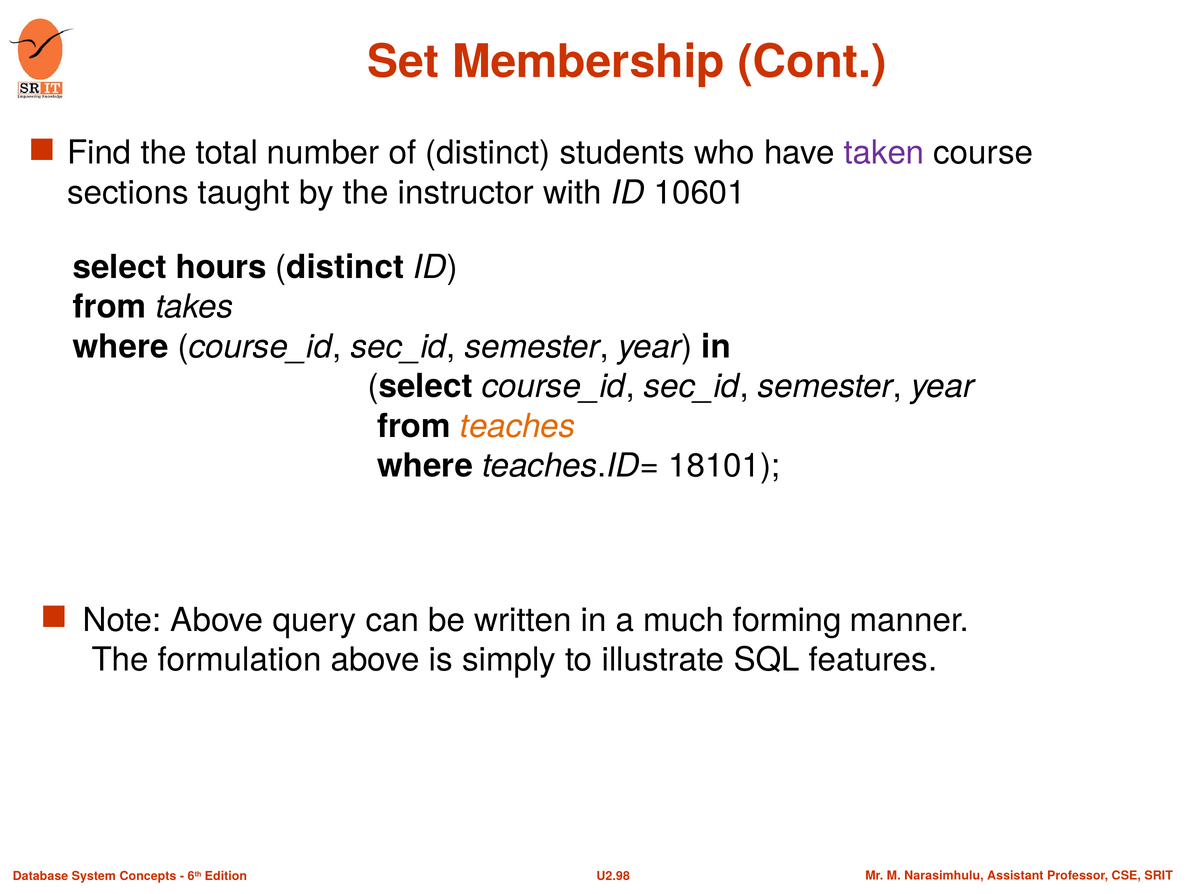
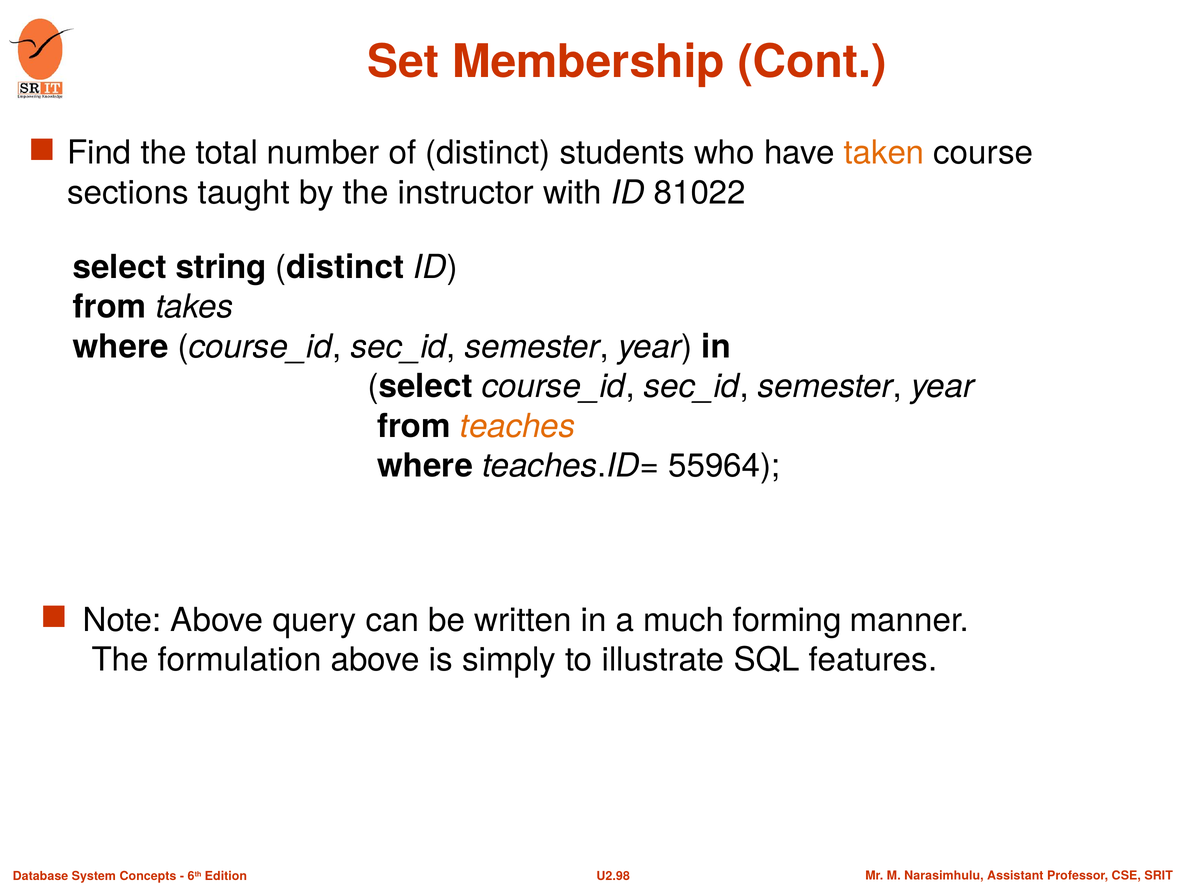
taken colour: purple -> orange
10601: 10601 -> 81022
hours: hours -> string
18101: 18101 -> 55964
